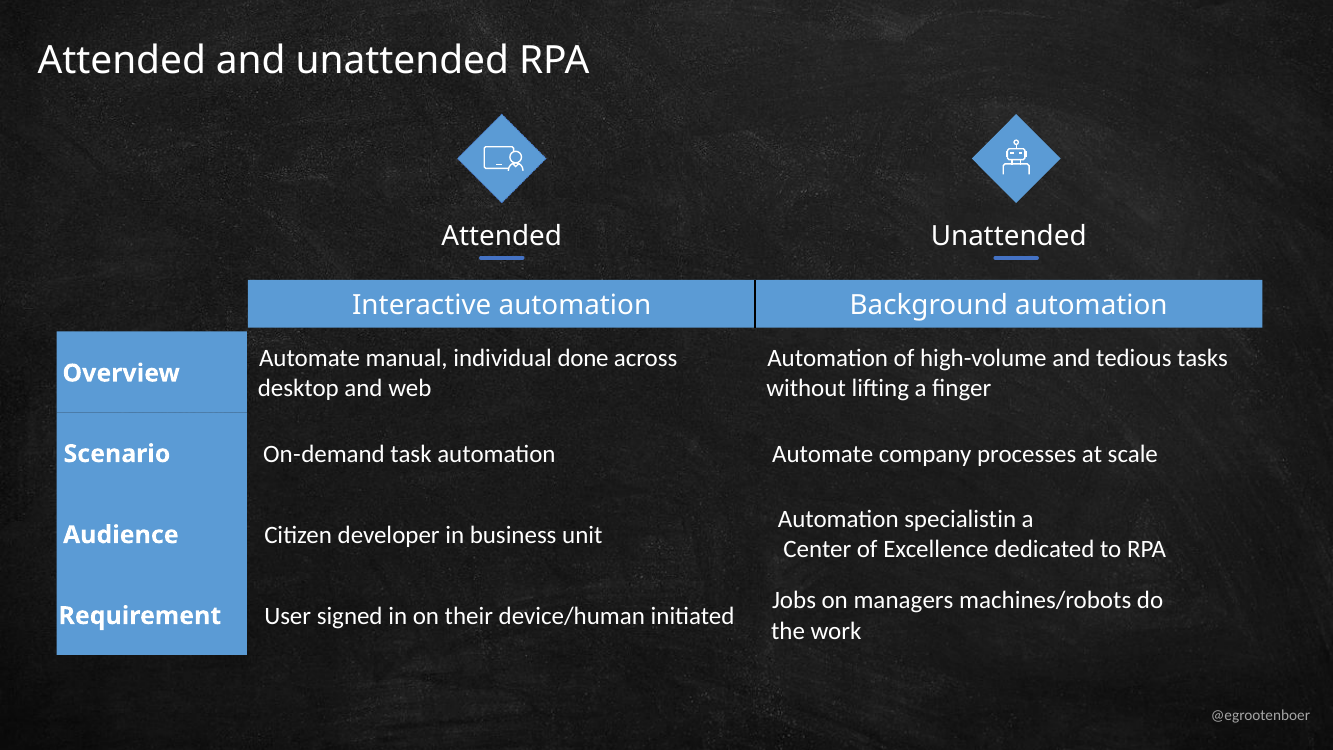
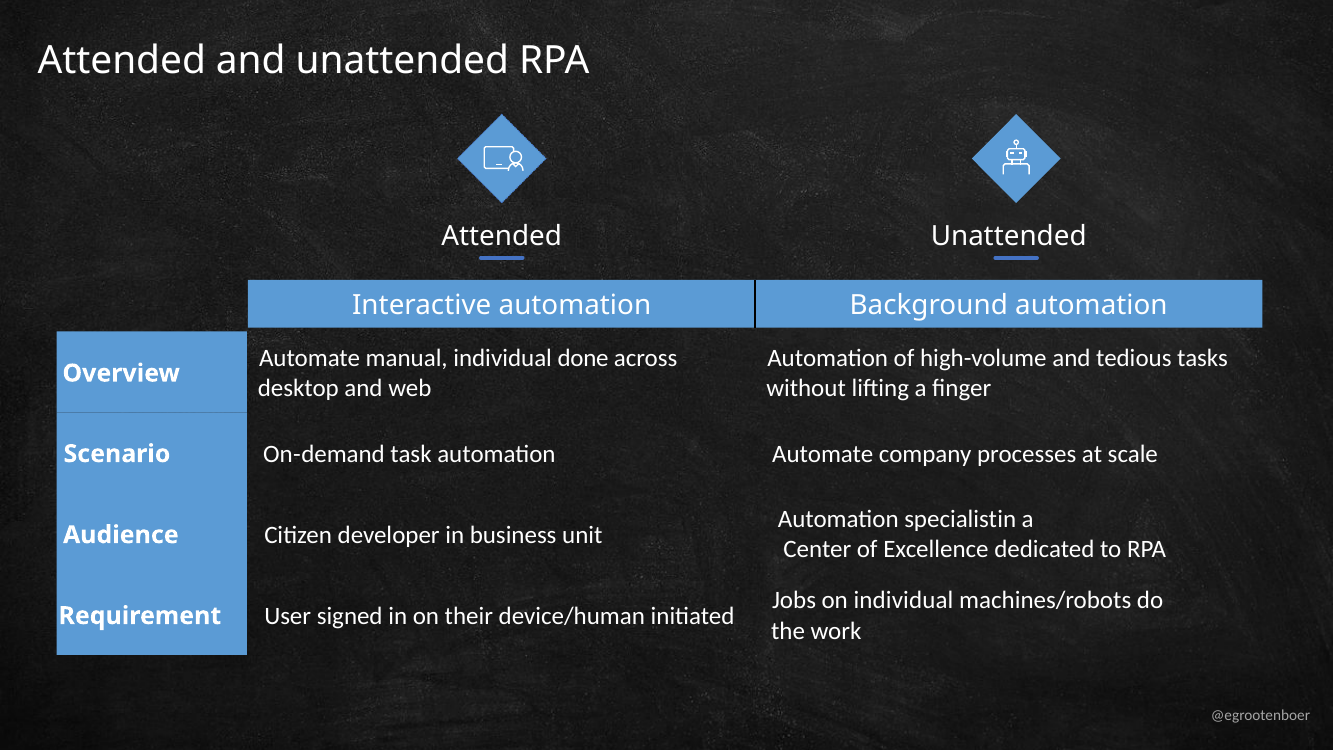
on managers: managers -> individual
